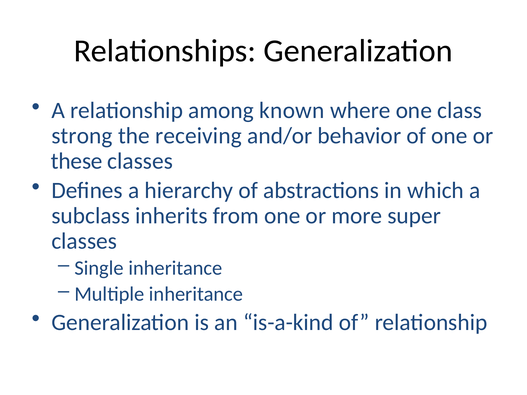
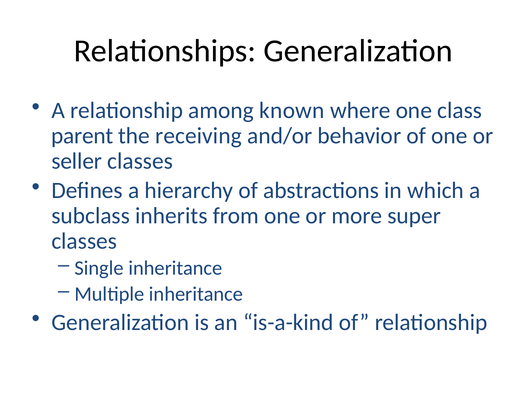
strong: strong -> parent
these: these -> seller
